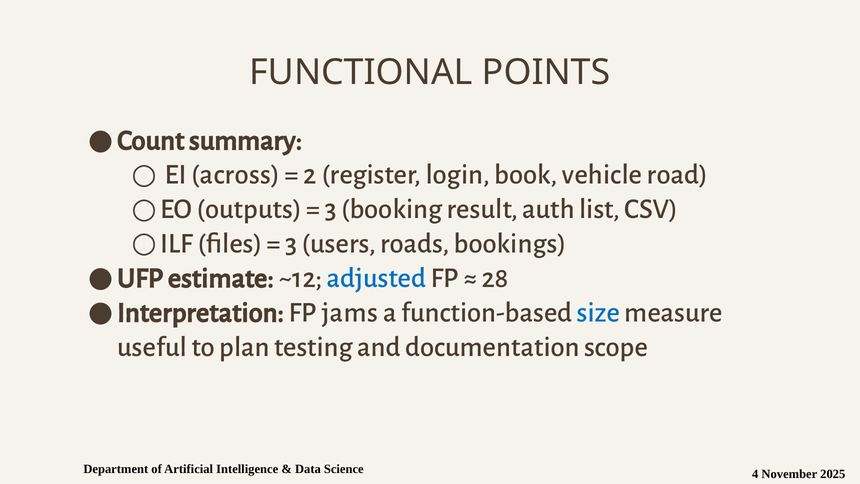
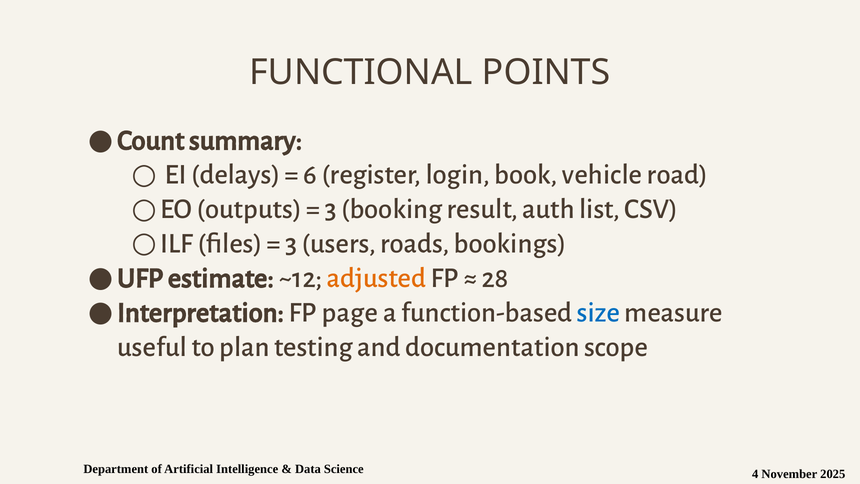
across: across -> delays
2: 2 -> 6
adjusted colour: blue -> orange
jams: jams -> page
